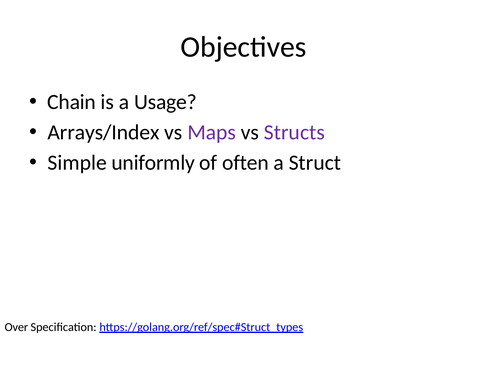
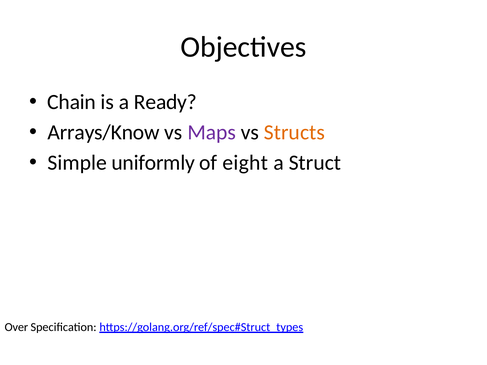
Usage: Usage -> Ready
Arrays/Index: Arrays/Index -> Arrays/Know
Structs colour: purple -> orange
often: often -> eight
